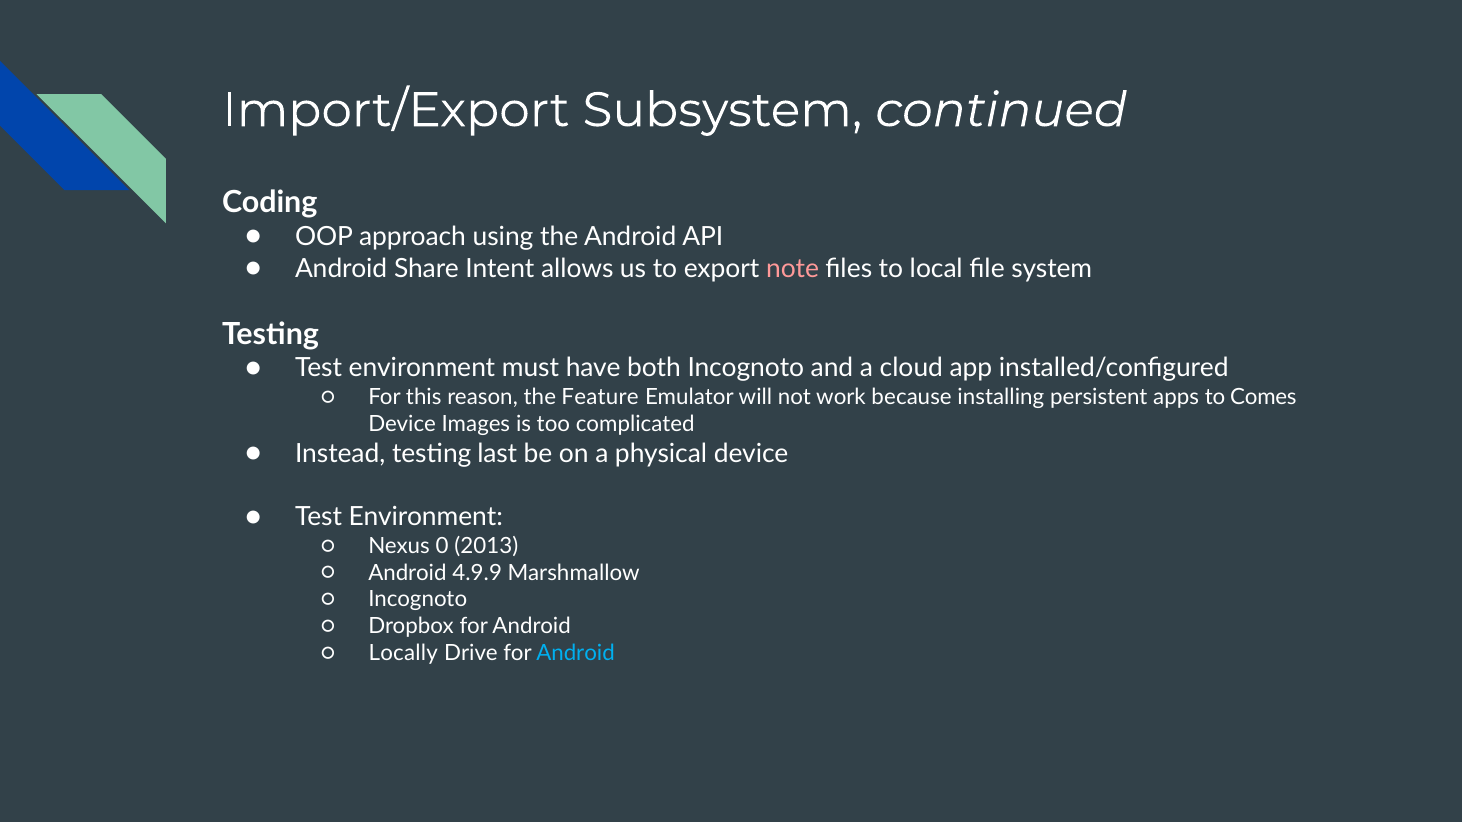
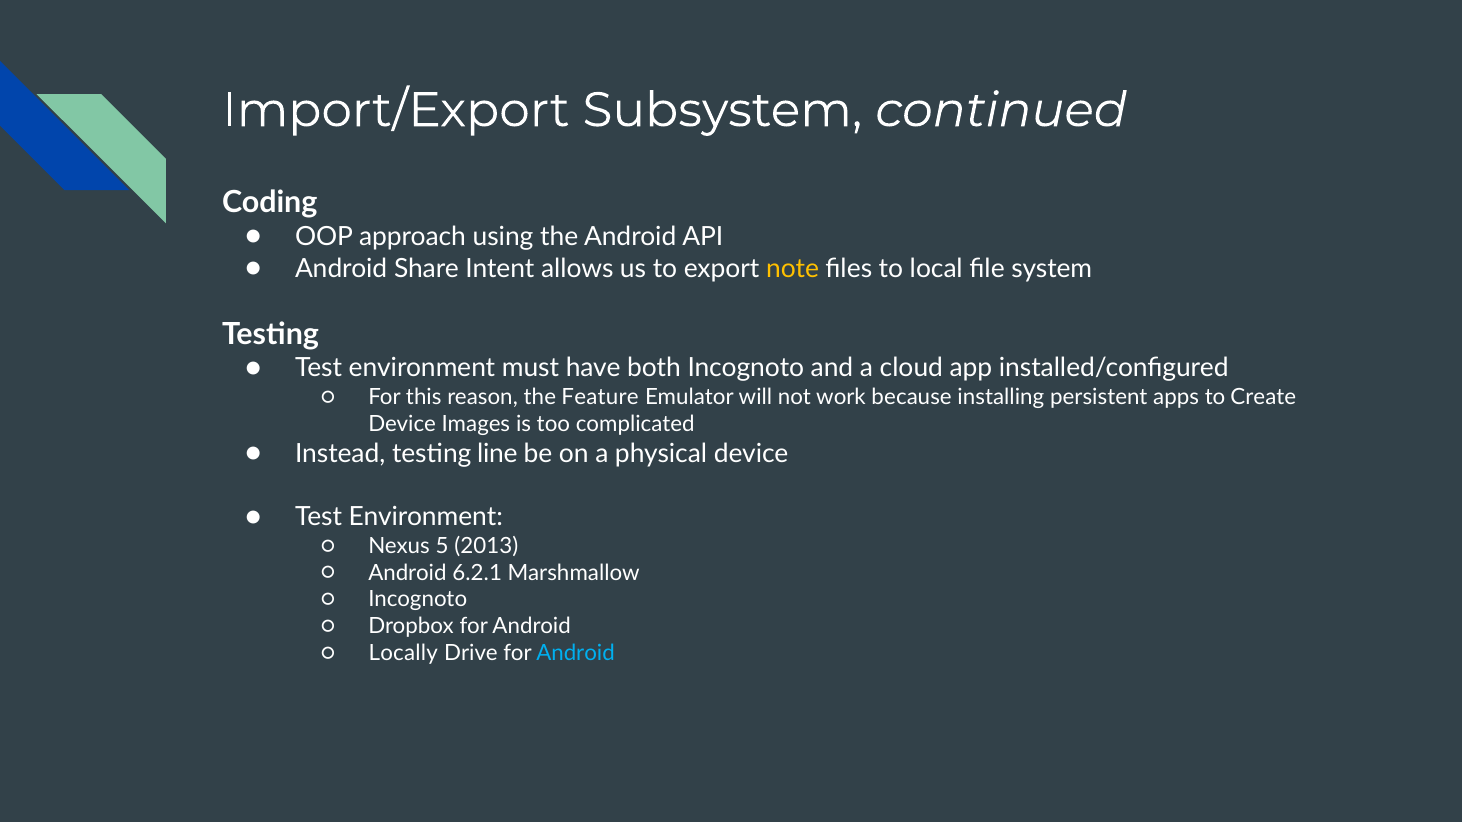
note colour: pink -> yellow
Comes: Comes -> Create
last: last -> line
0: 0 -> 5
4.9.9: 4.9.9 -> 6.2.1
